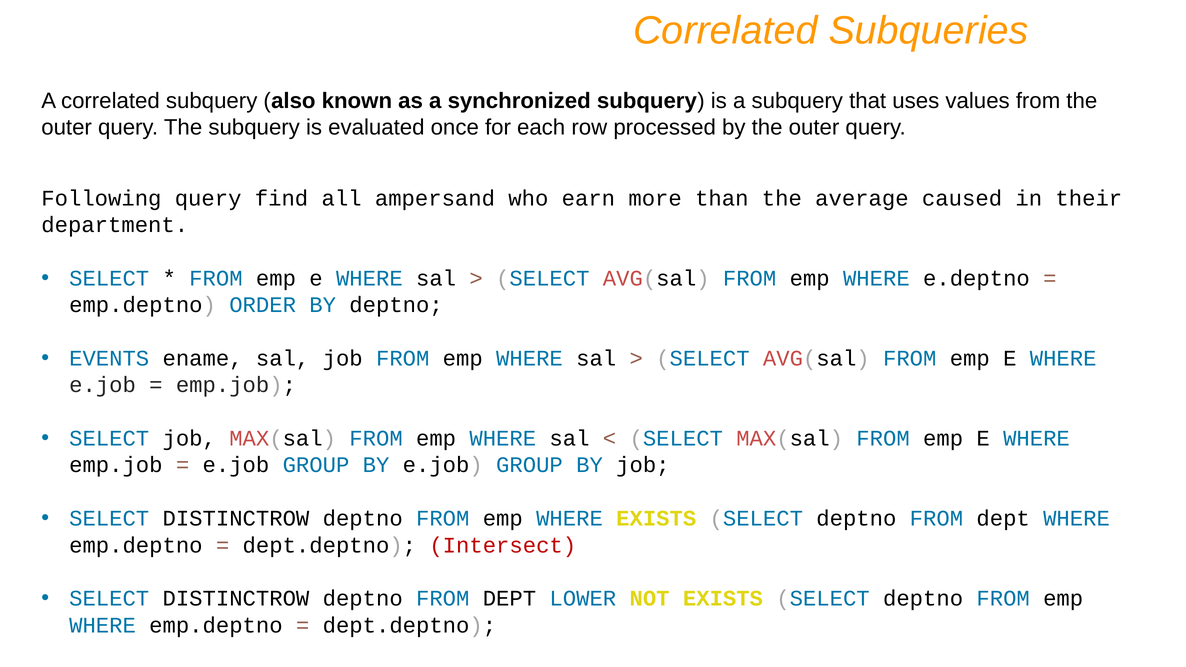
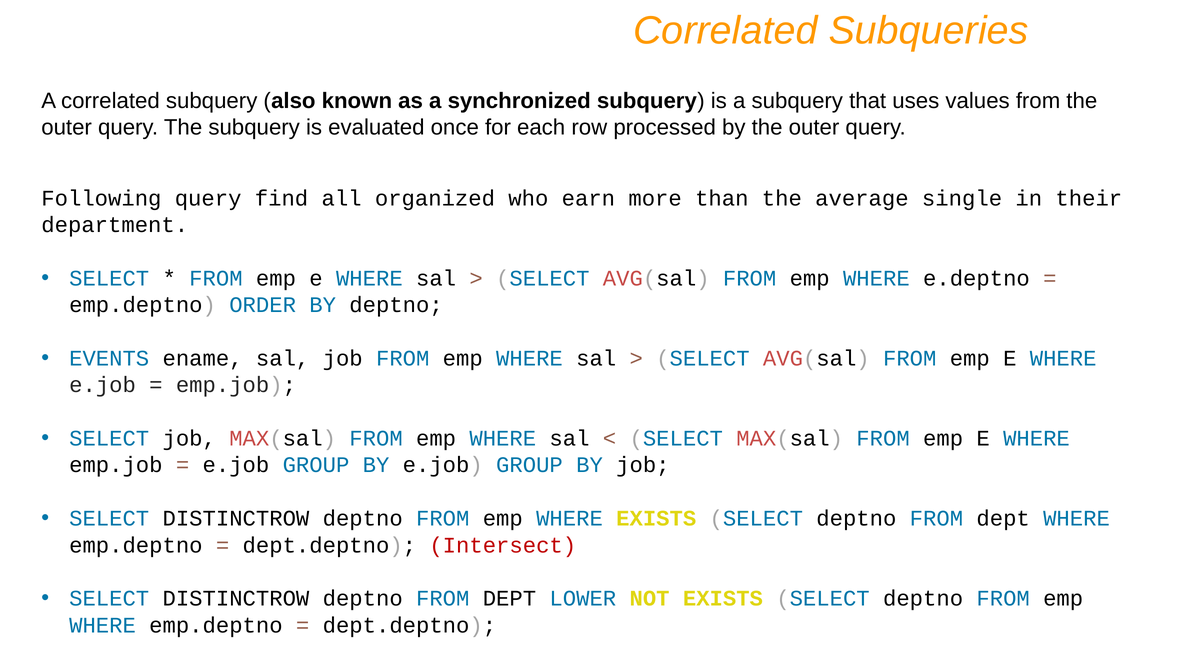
ampersand: ampersand -> organized
caused: caused -> single
